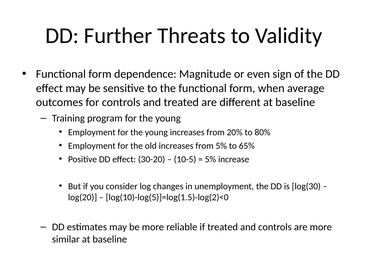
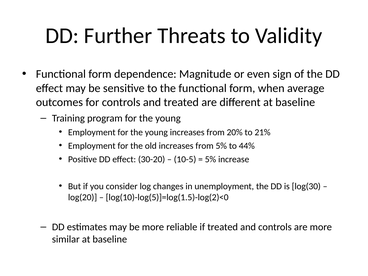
80%: 80% -> 21%
65%: 65% -> 44%
